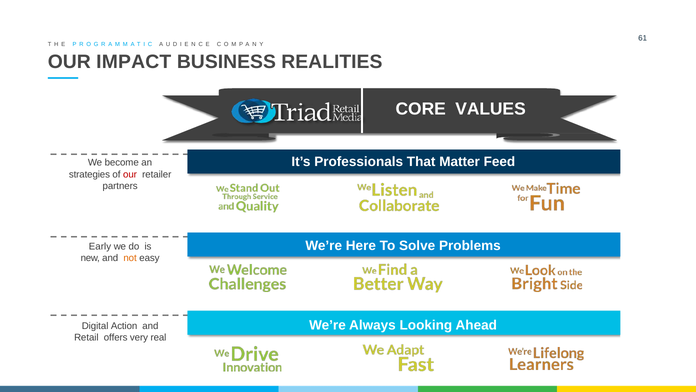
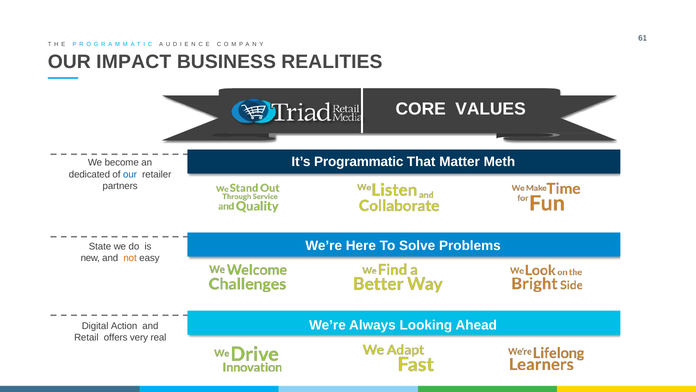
Professionals: Professionals -> Programmatic
Feed: Feed -> Meth
strategies: strategies -> dedicated
our at (130, 174) colour: red -> blue
Early: Early -> State
